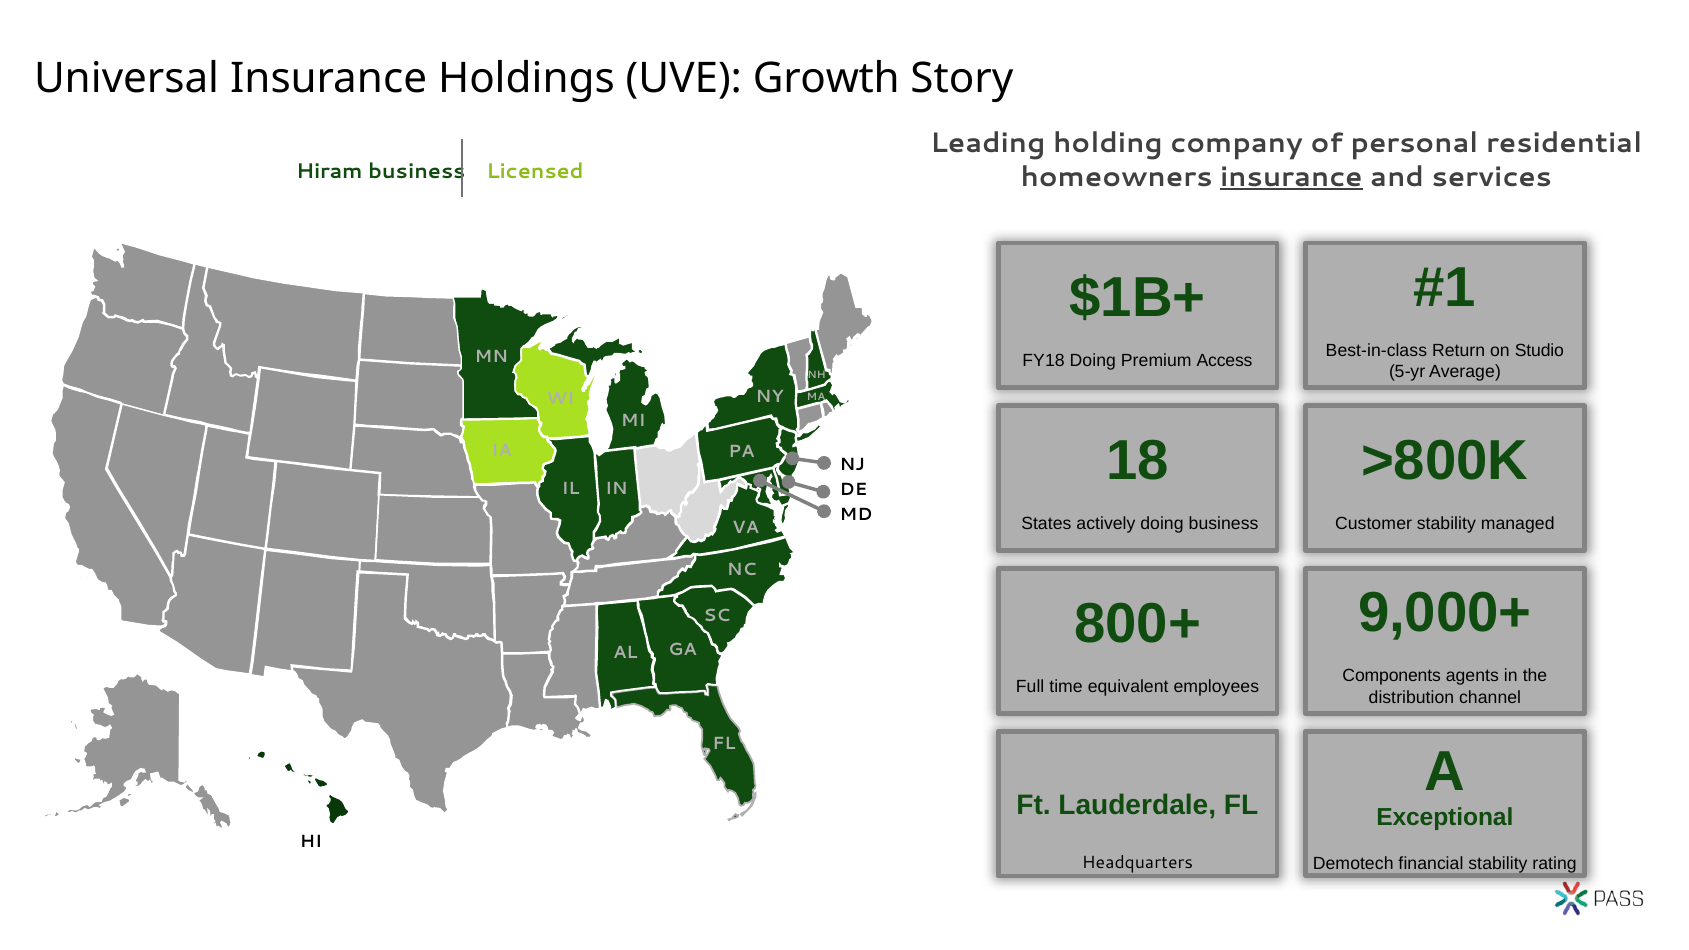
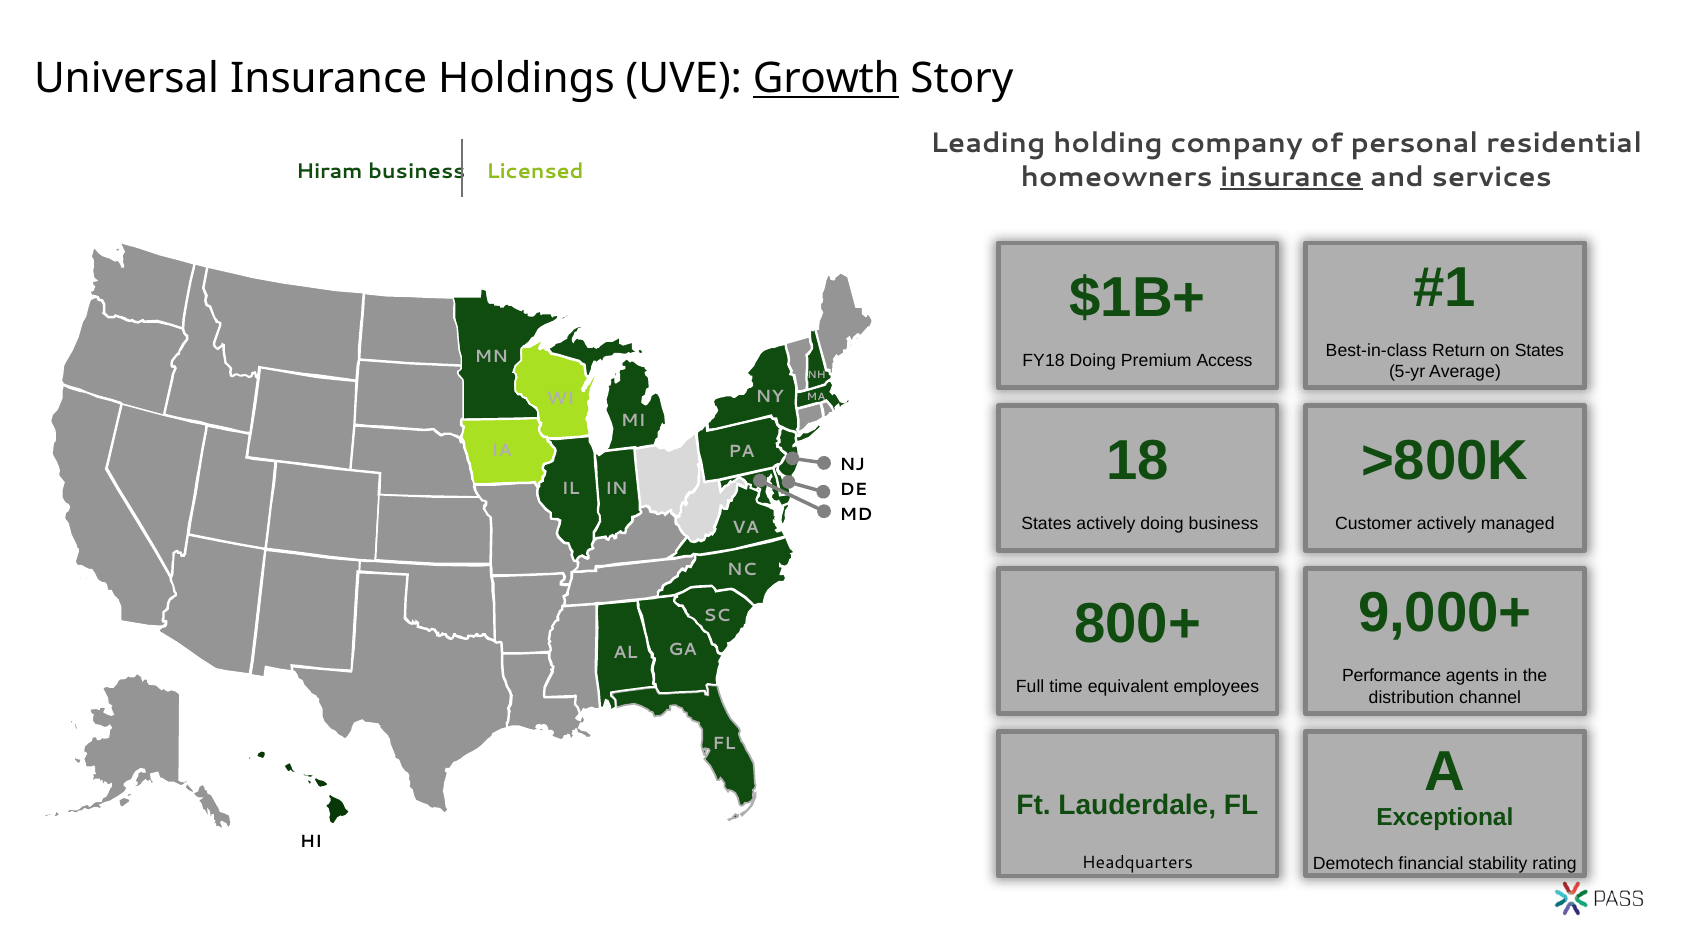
Growth underline: none -> present
on Studio: Studio -> States
Customer stability: stability -> actively
Components: Components -> Performance
